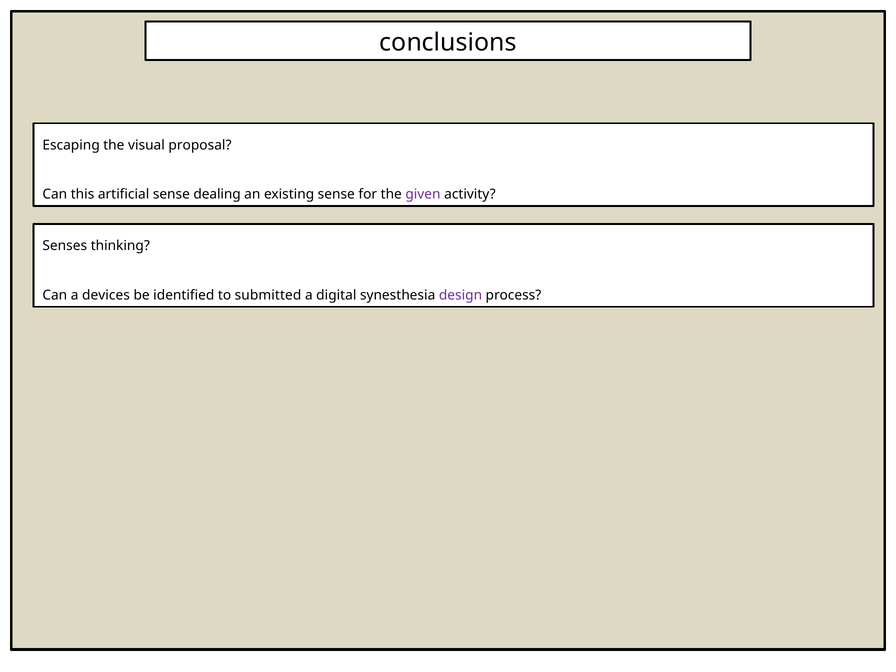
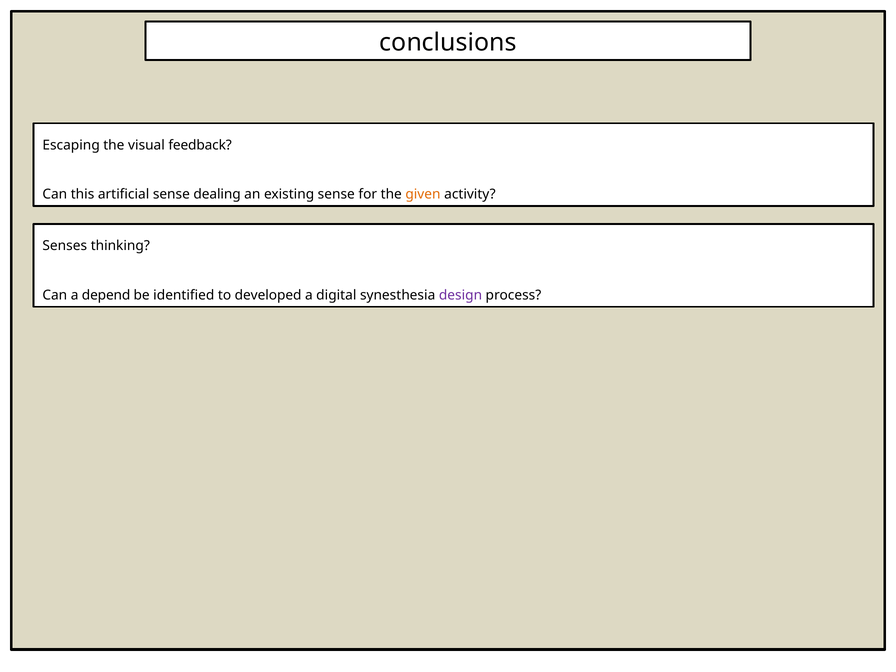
proposal: proposal -> feedback
given colour: purple -> orange
devices: devices -> depend
submitted: submitted -> developed
